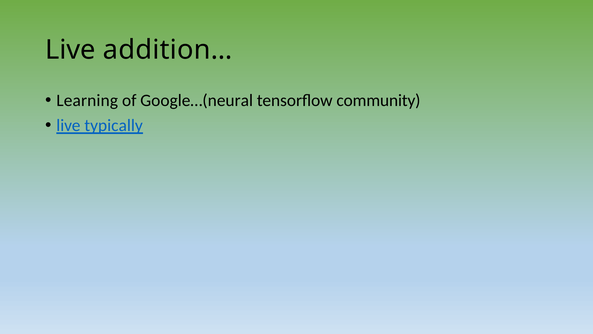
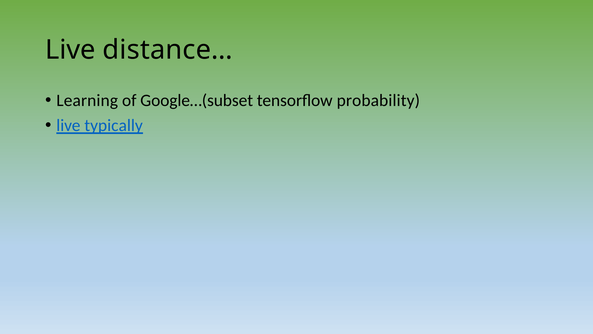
addition…: addition… -> distance…
Google…(neural: Google…(neural -> Google…(subset
community: community -> probability
